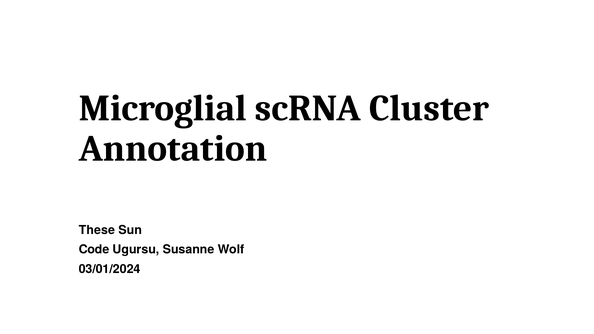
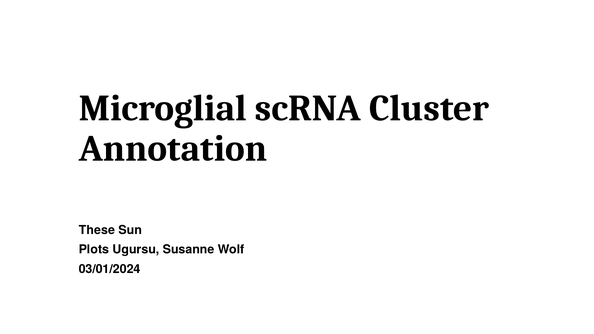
Code: Code -> Plots
